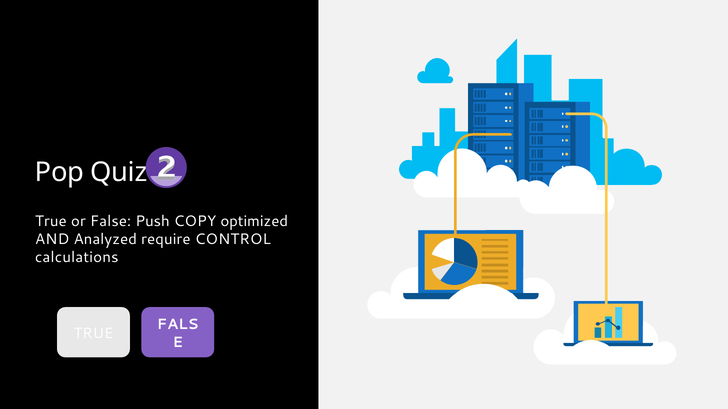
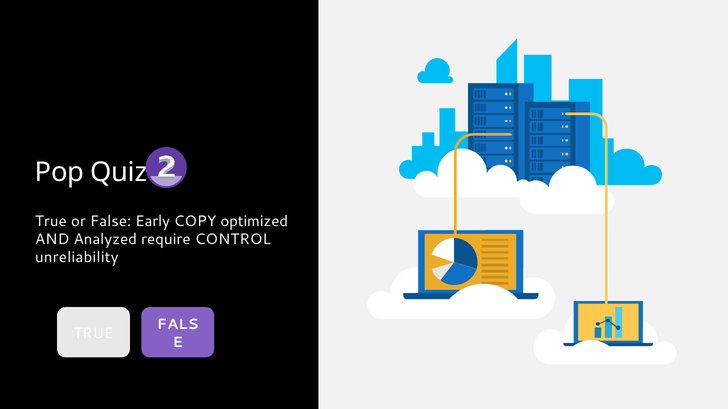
Push: Push -> Early
calculations: calculations -> unreliability
